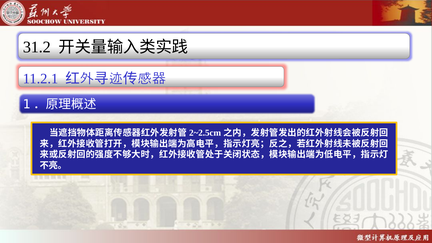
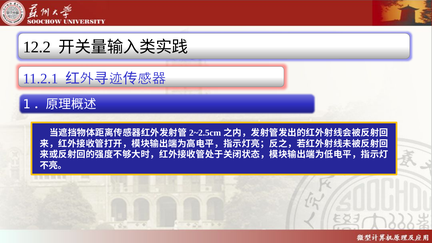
31.2: 31.2 -> 12.2
